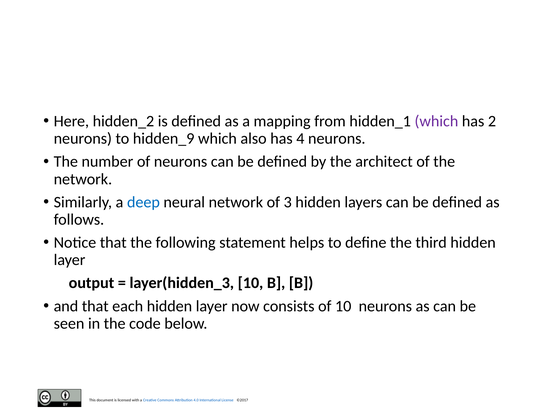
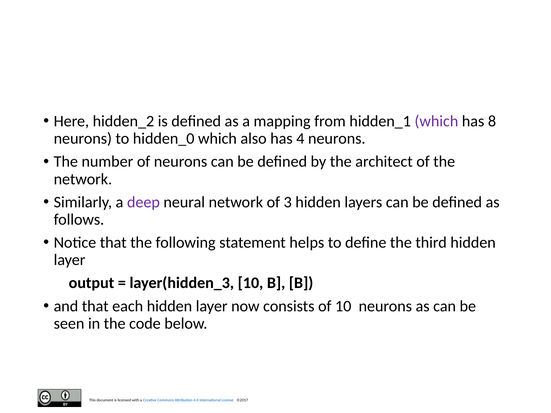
2: 2 -> 8
hidden_9: hidden_9 -> hidden_0
deep colour: blue -> purple
